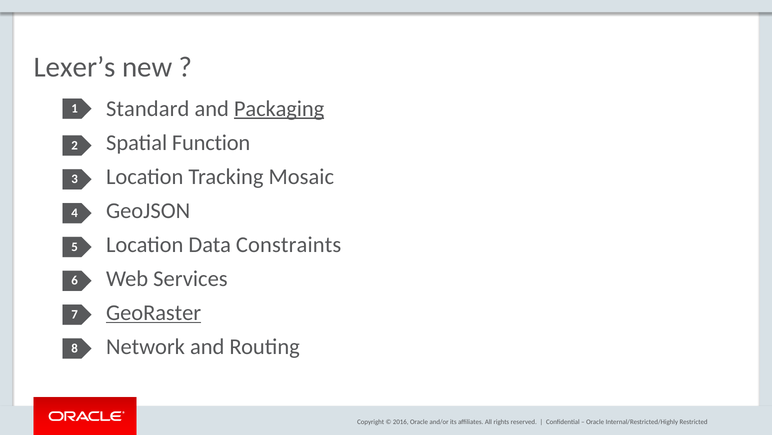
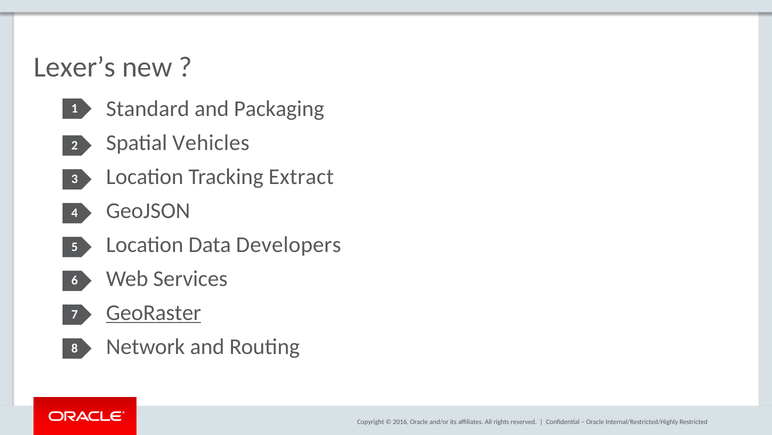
Packaging underline: present -> none
Function: Function -> Vehicles
Mosaic: Mosaic -> Extract
Constraints: Constraints -> Developers
